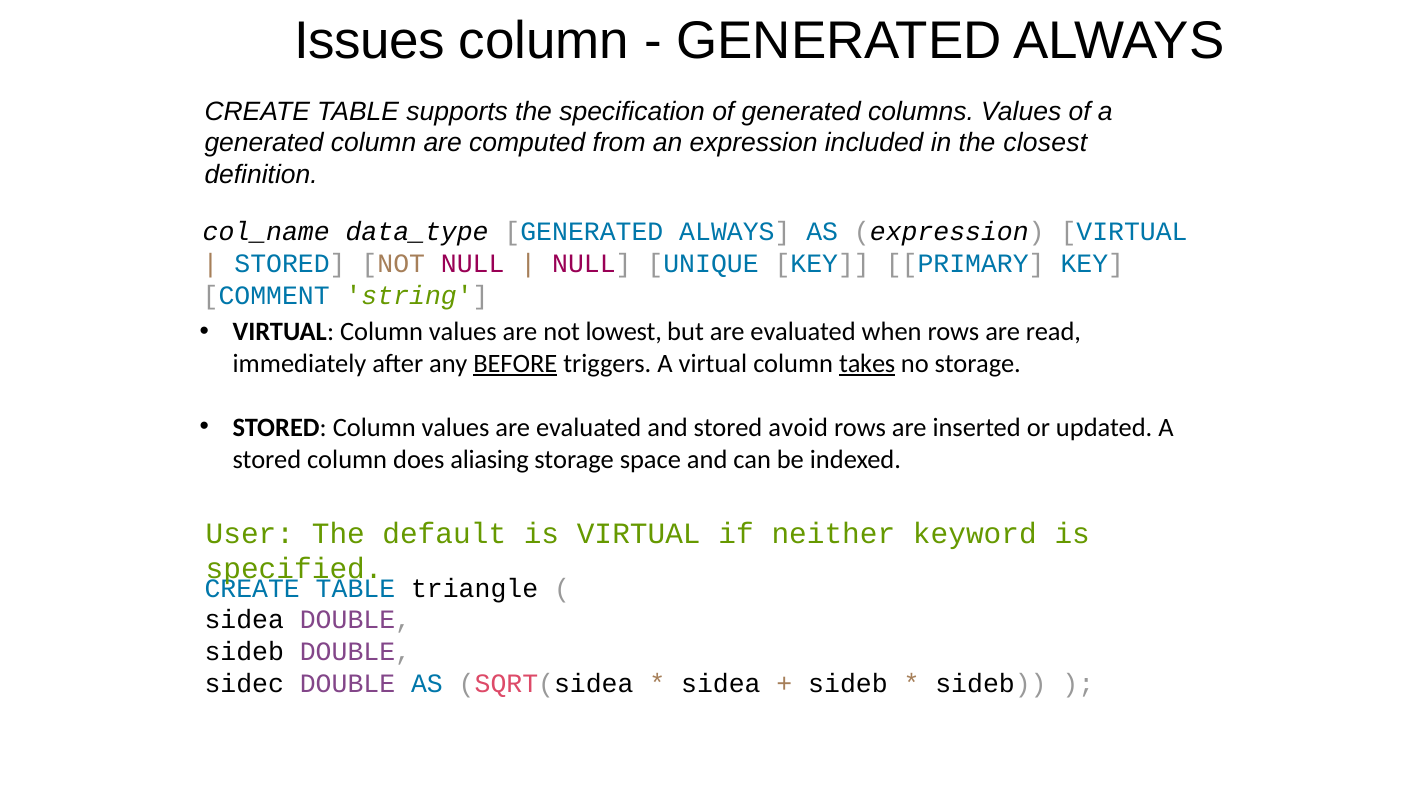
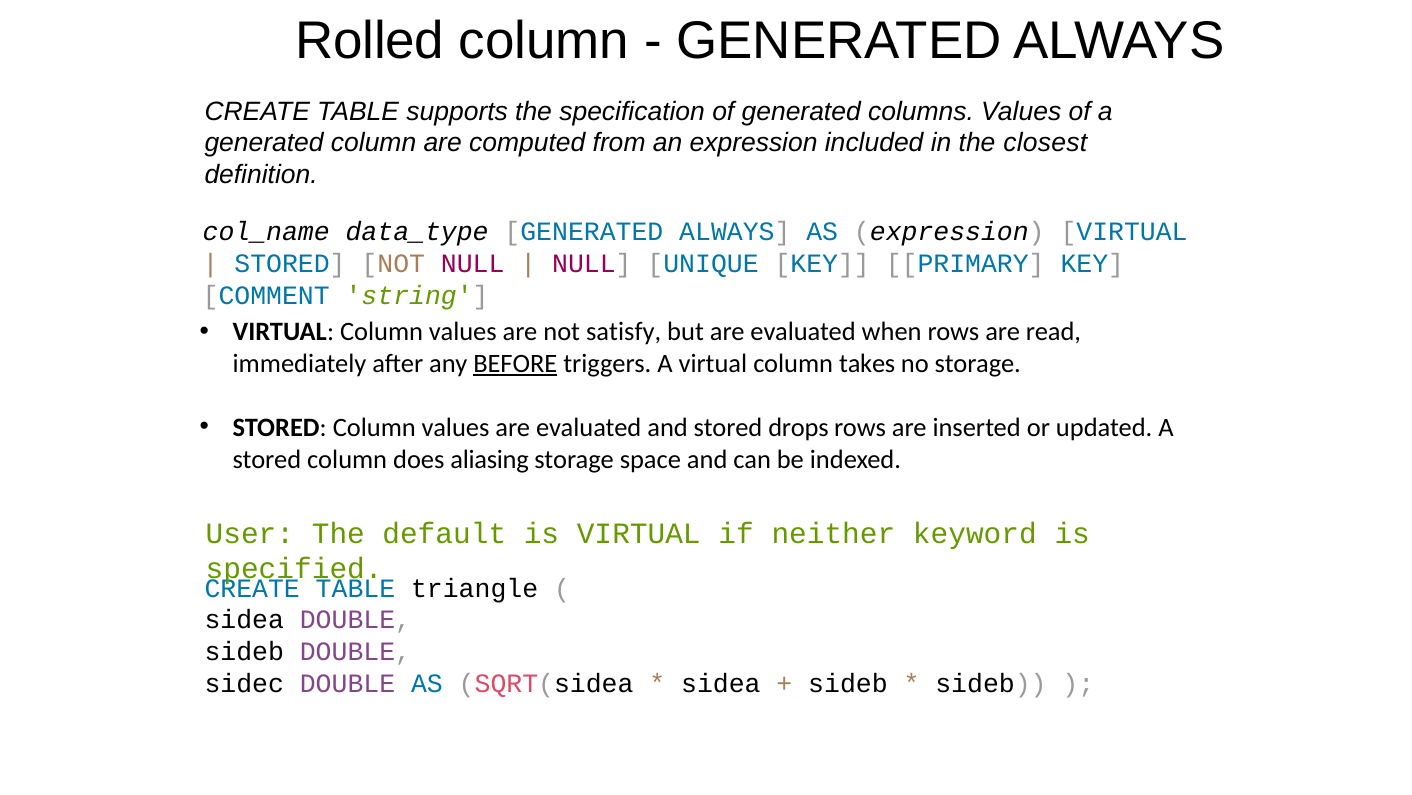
Issues: Issues -> Rolled
lowest: lowest -> satisfy
takes underline: present -> none
avoid: avoid -> drops
